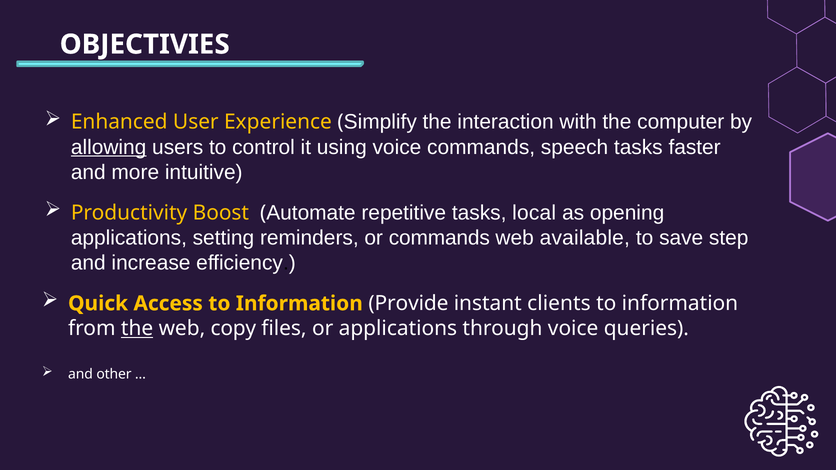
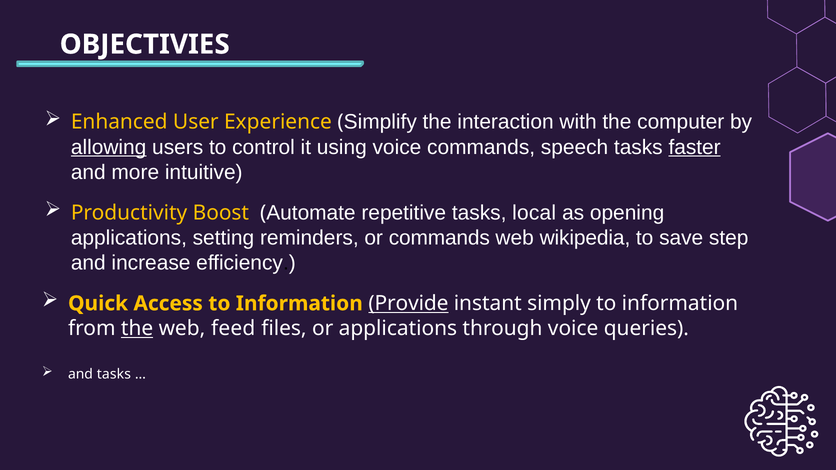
faster underline: none -> present
available: available -> wikipedia
Provide underline: none -> present
clients: clients -> simply
copy: copy -> feed
and other: other -> tasks
